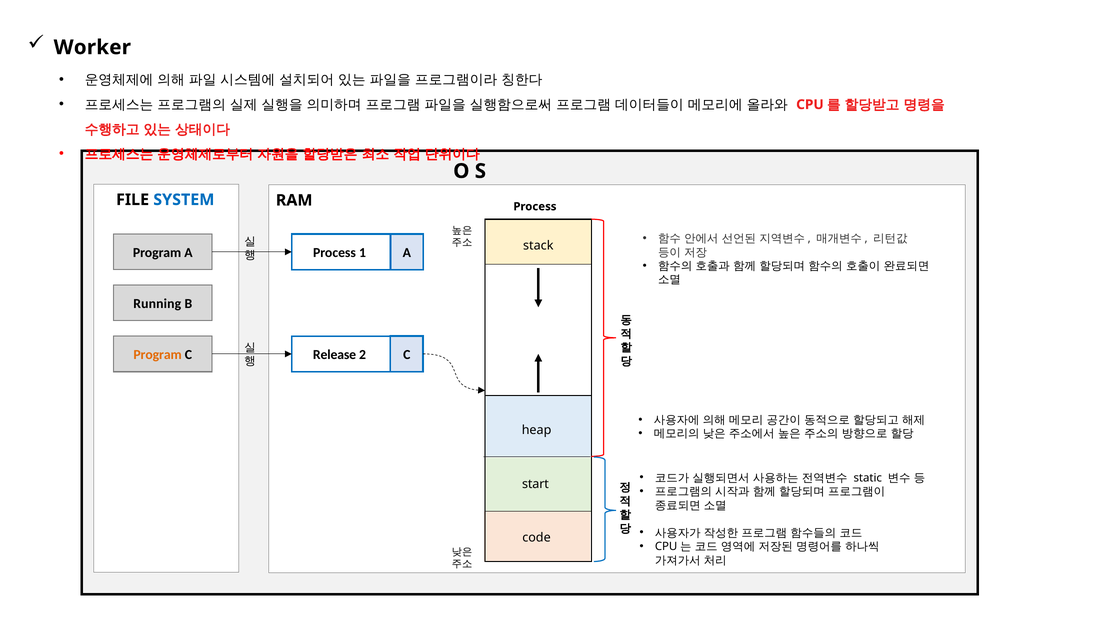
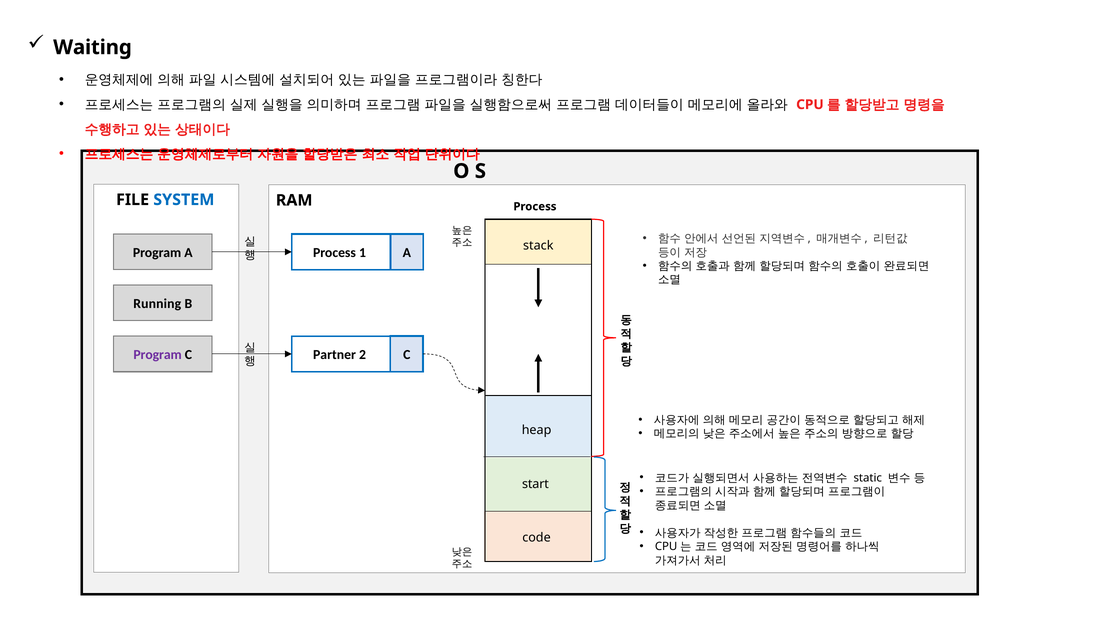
Worker: Worker -> Waiting
Program at (158, 355) colour: orange -> purple
Release: Release -> Partner
